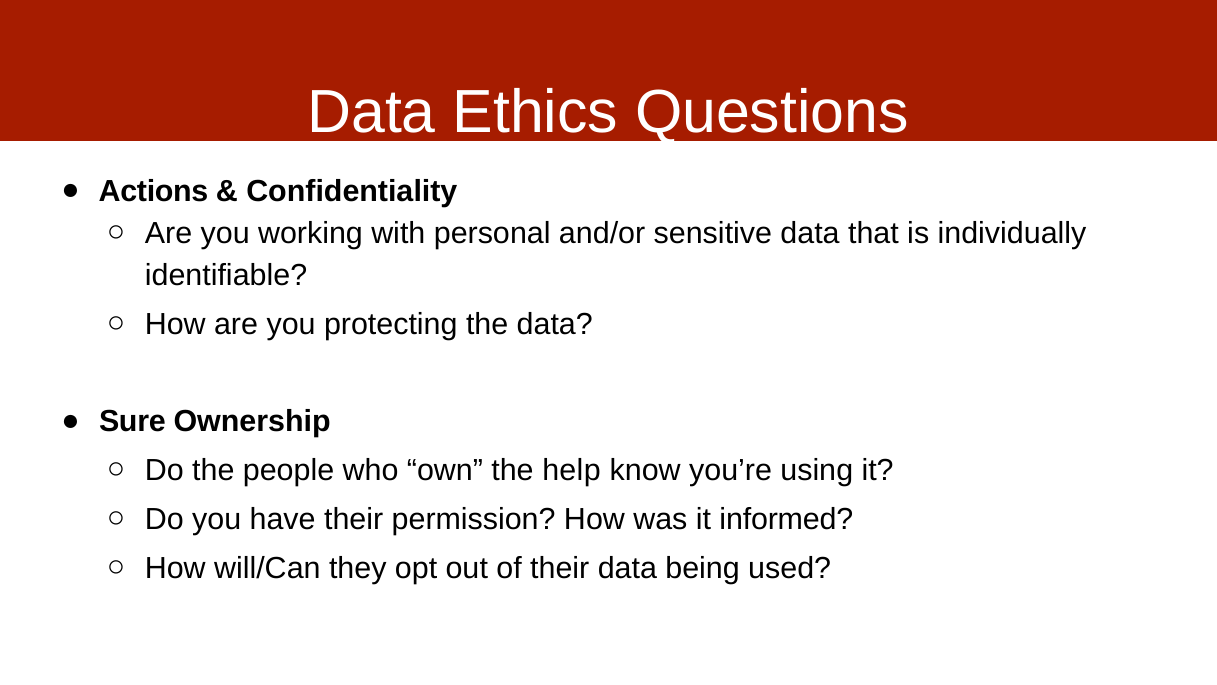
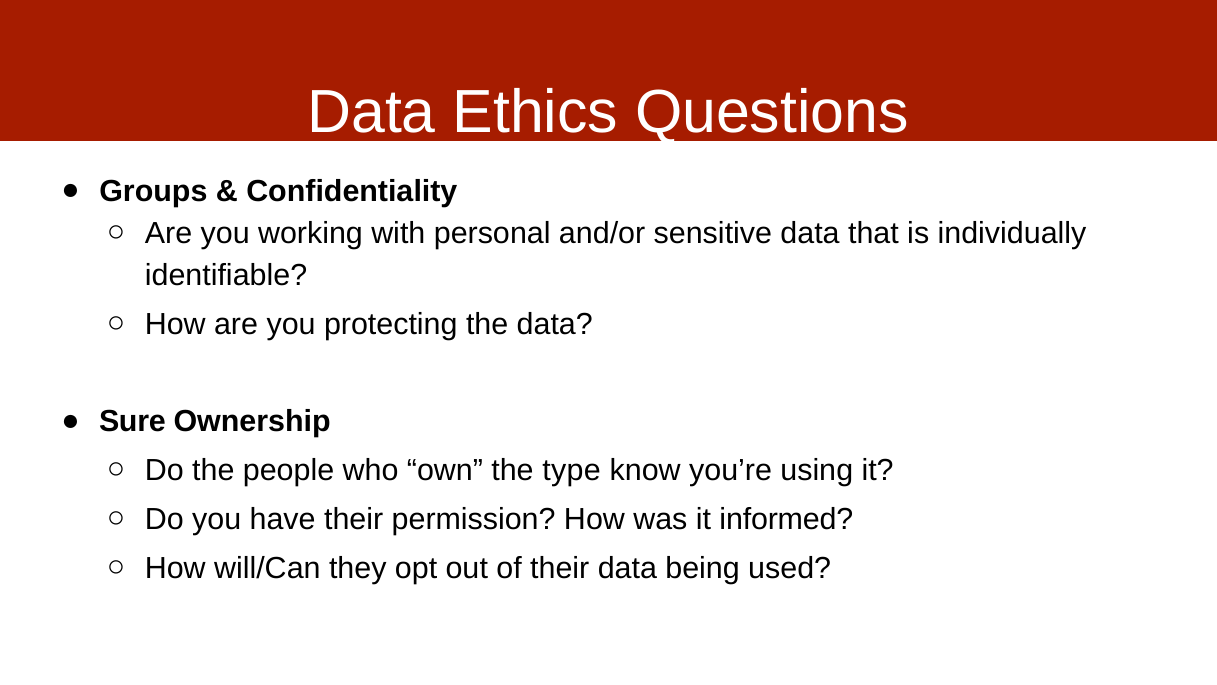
Actions: Actions -> Groups
help: help -> type
